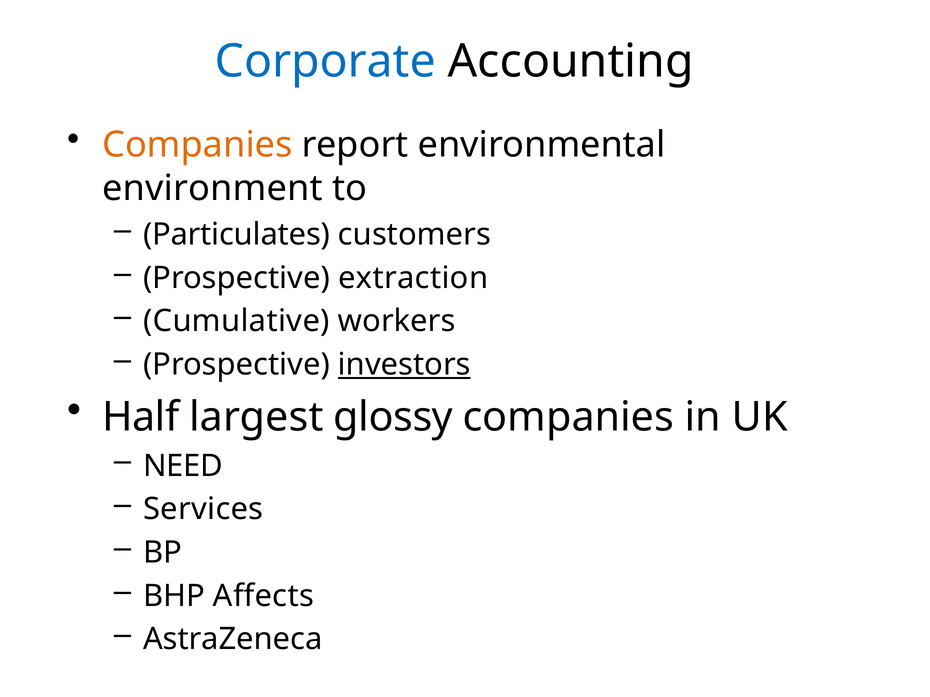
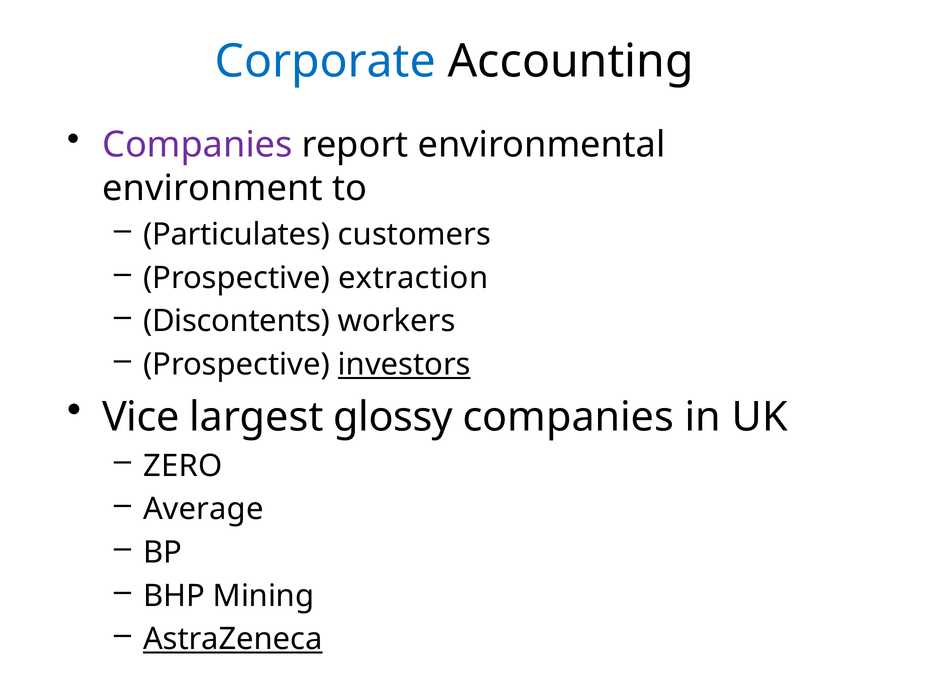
Companies at (197, 145) colour: orange -> purple
Cumulative: Cumulative -> Discontents
Half: Half -> Vice
NEED: NEED -> ZERO
Services: Services -> Average
Affects: Affects -> Mining
AstraZeneca underline: none -> present
